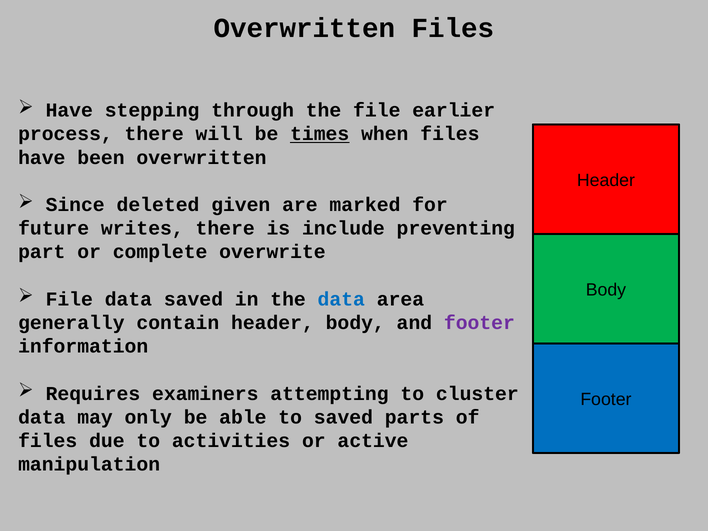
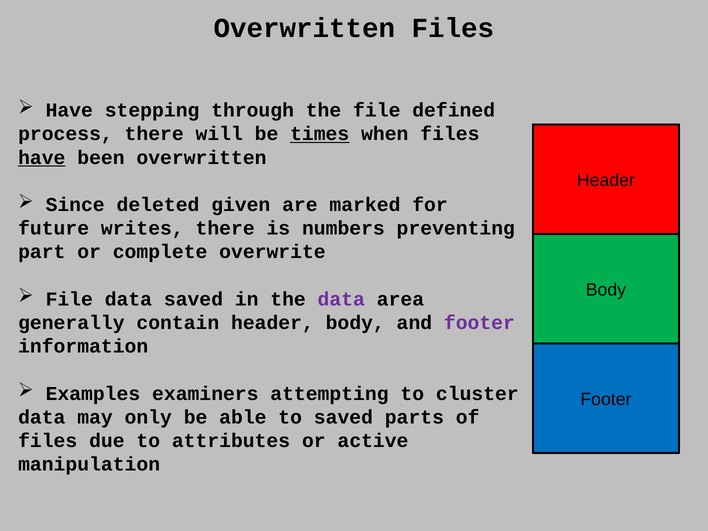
earlier: earlier -> defined
have at (42, 158) underline: none -> present
include: include -> numbers
data at (341, 299) colour: blue -> purple
Requires: Requires -> Examples
activities: activities -> attributes
